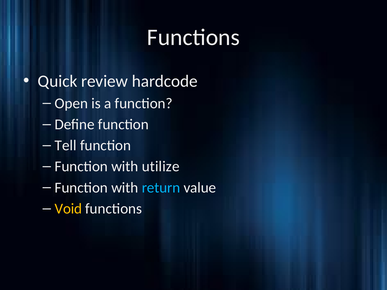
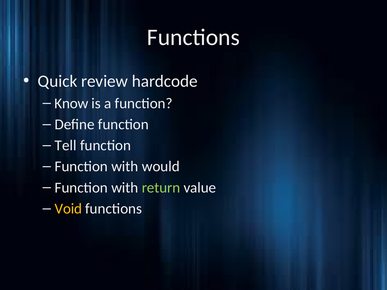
Open: Open -> Know
utilize: utilize -> would
return colour: light blue -> light green
